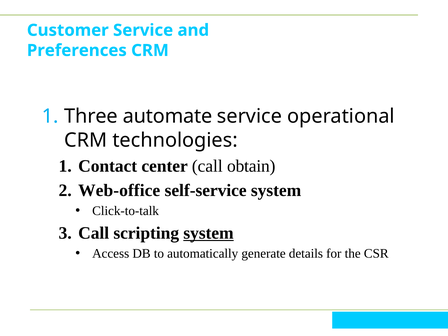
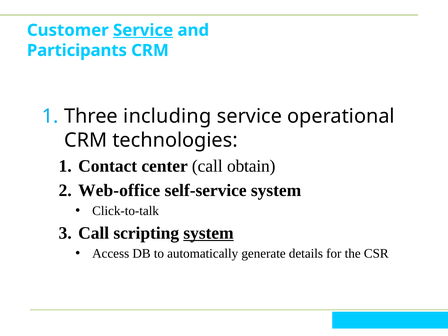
Service at (143, 30) underline: none -> present
Preferences: Preferences -> Participants
automate: automate -> including
